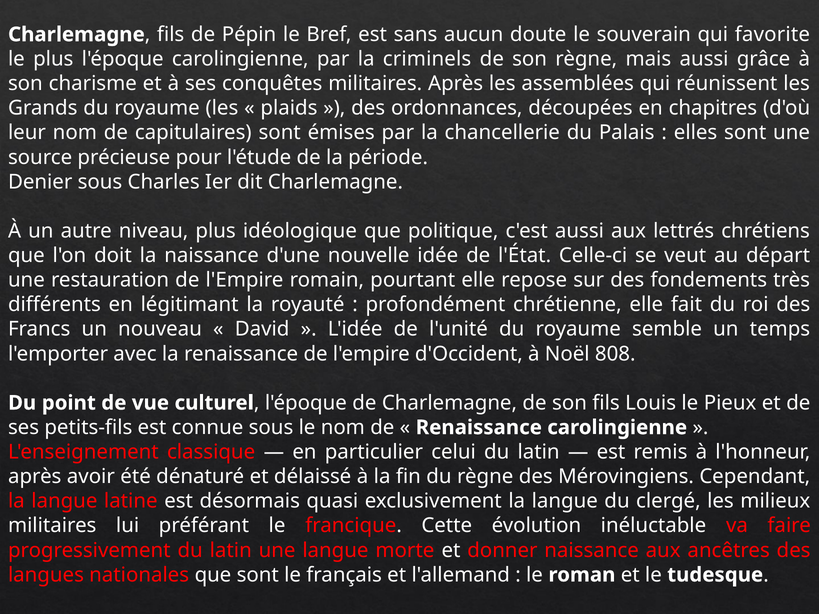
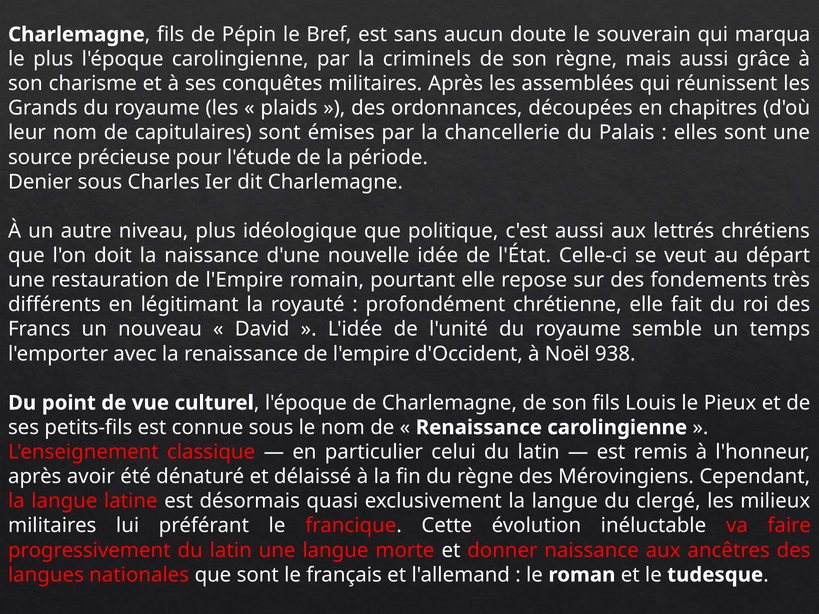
favorite: favorite -> marqua
808: 808 -> 938
